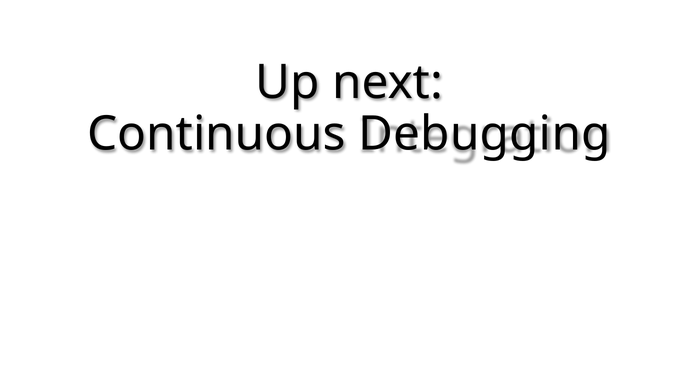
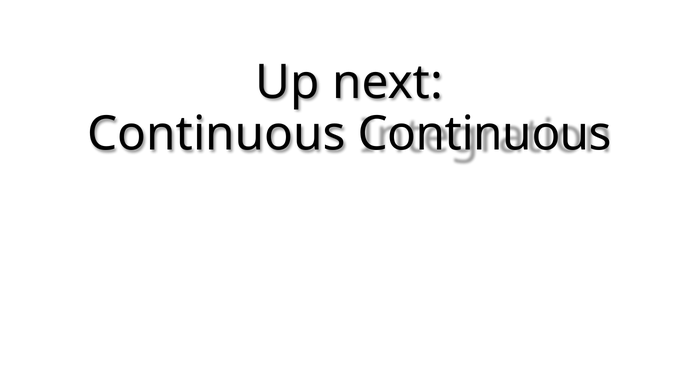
Continuous Debugging: Debugging -> Continuous
